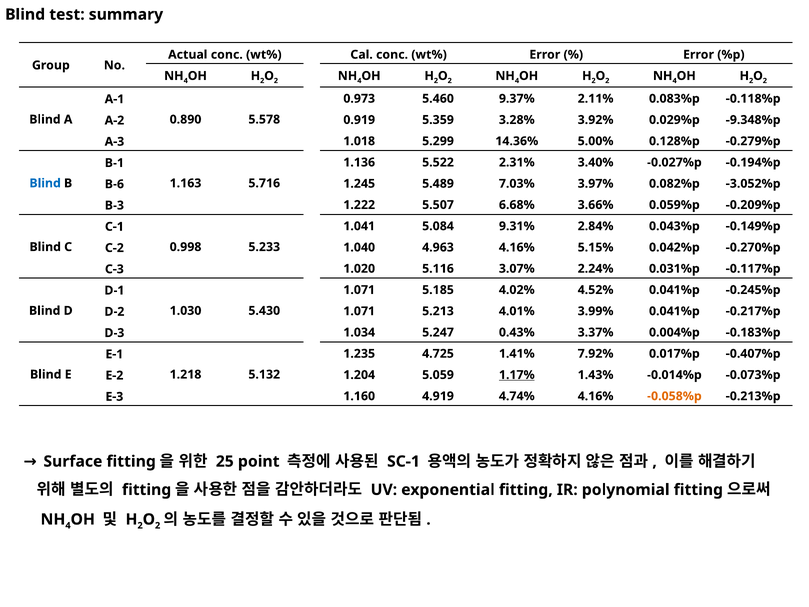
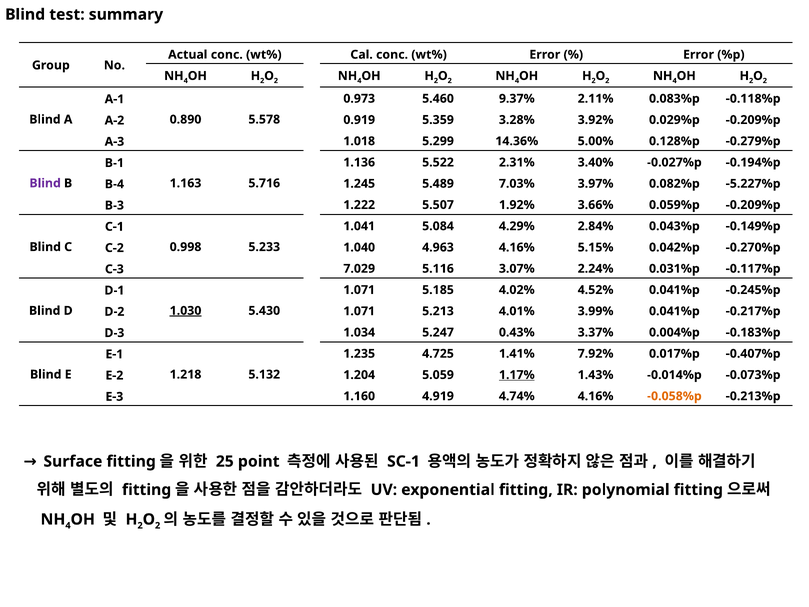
0.029%p -9.348%p: -9.348%p -> -0.209%p
Blind at (45, 183) colour: blue -> purple
B-6: B-6 -> B-4
-3.052%p: -3.052%p -> -5.227%p
6.68%: 6.68% -> 1.92%
9.31%: 9.31% -> 4.29%
1.020: 1.020 -> 7.029
1.030 underline: none -> present
